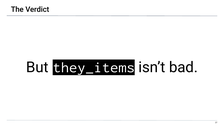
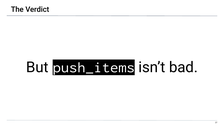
they_items: they_items -> push_items
